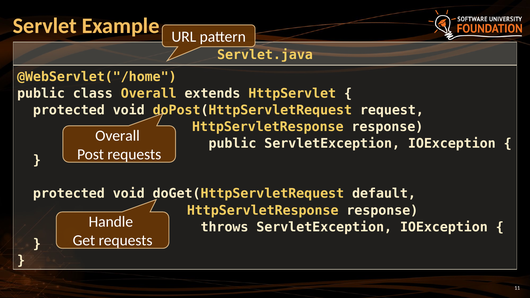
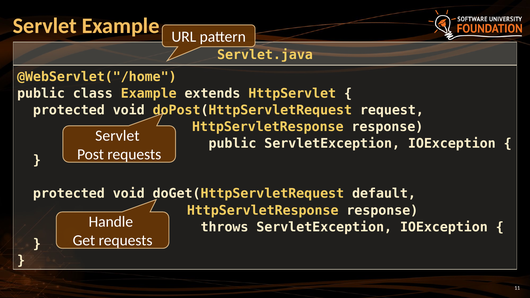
class Overall: Overall -> Example
Overall at (117, 136): Overall -> Servlet
